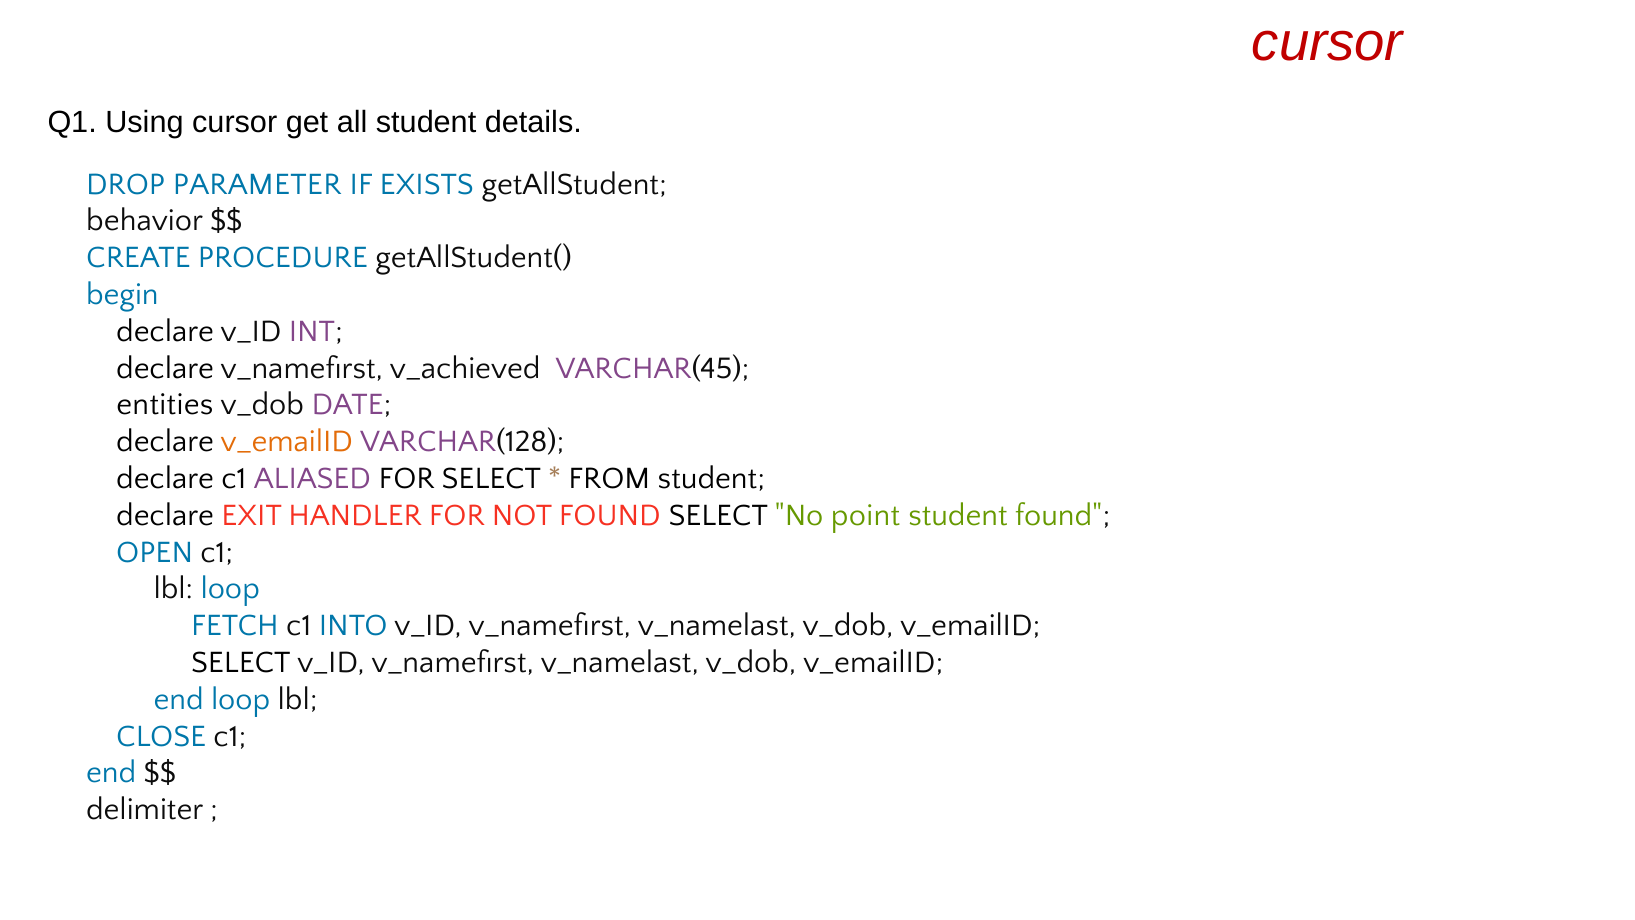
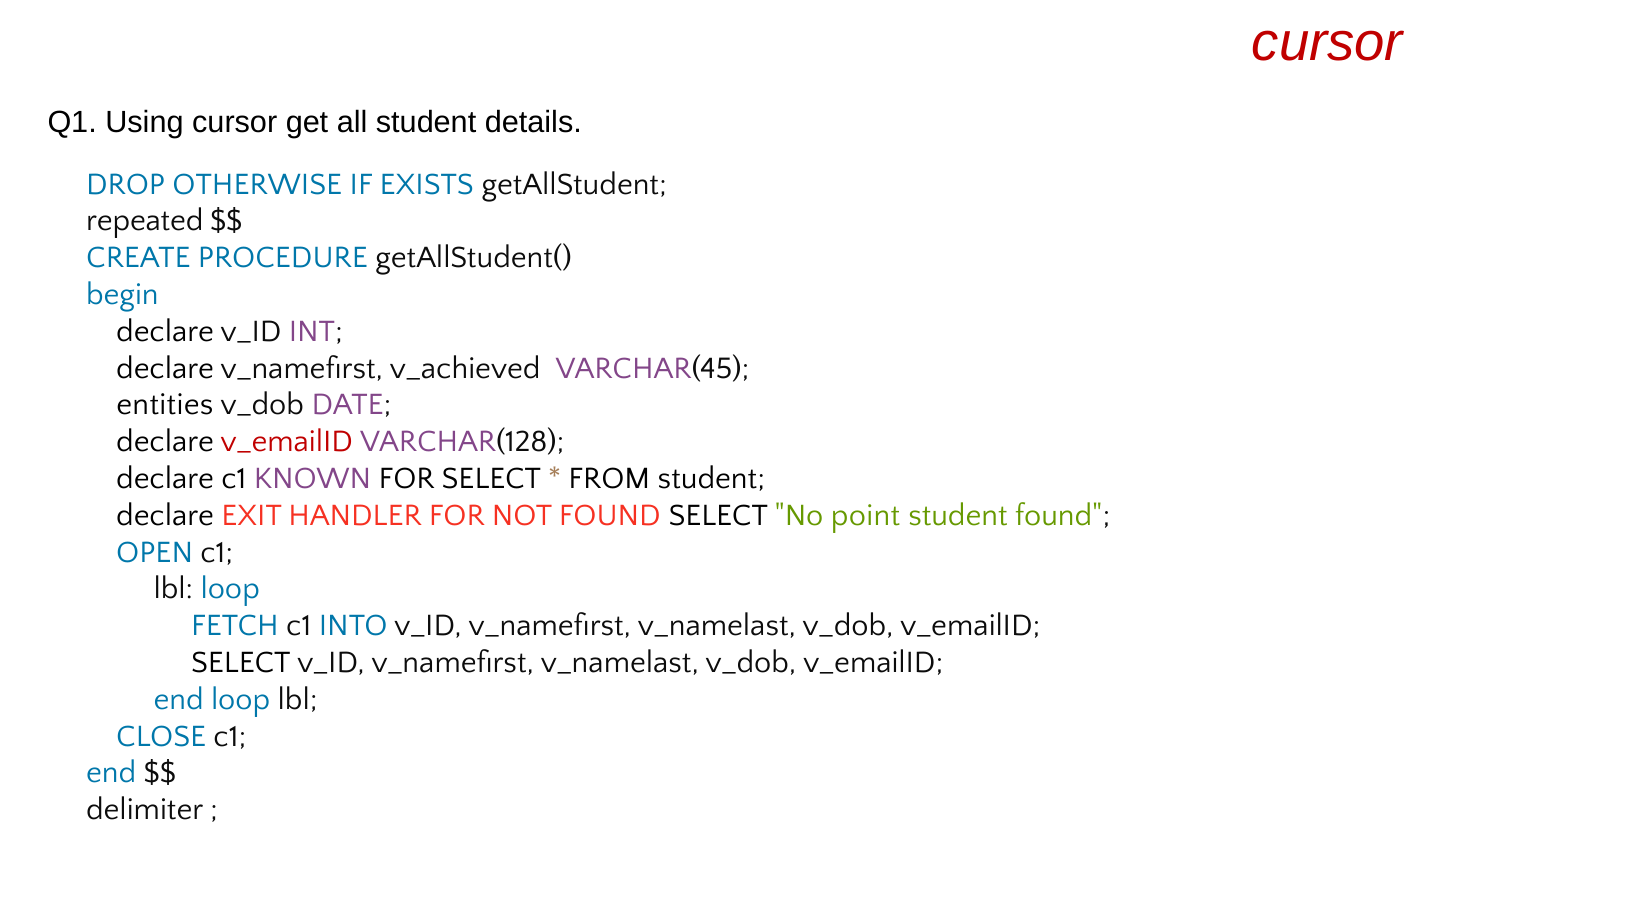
PARAMETER: PARAMETER -> OTHERWISE
behavior: behavior -> repeated
v_emailID at (287, 442) colour: orange -> red
ALIASED: ALIASED -> KNOWN
